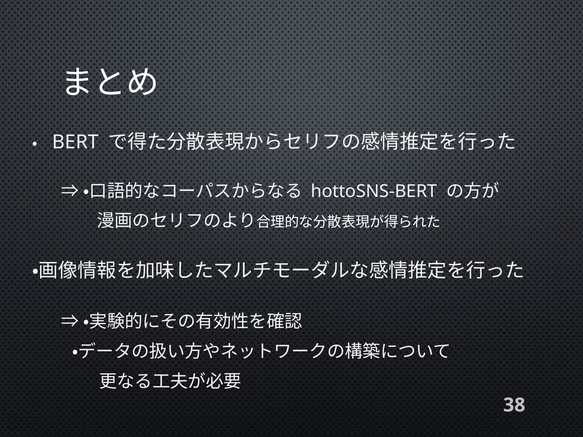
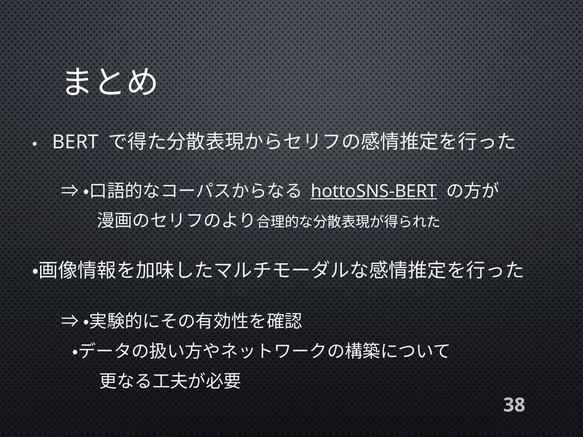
hottoSNS-BERT underline: none -> present
